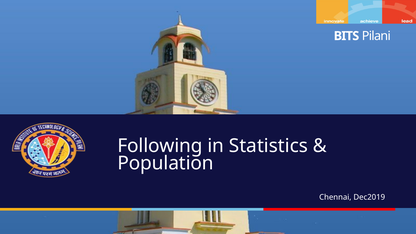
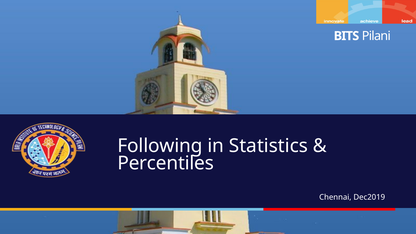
Population: Population -> Percentiles
